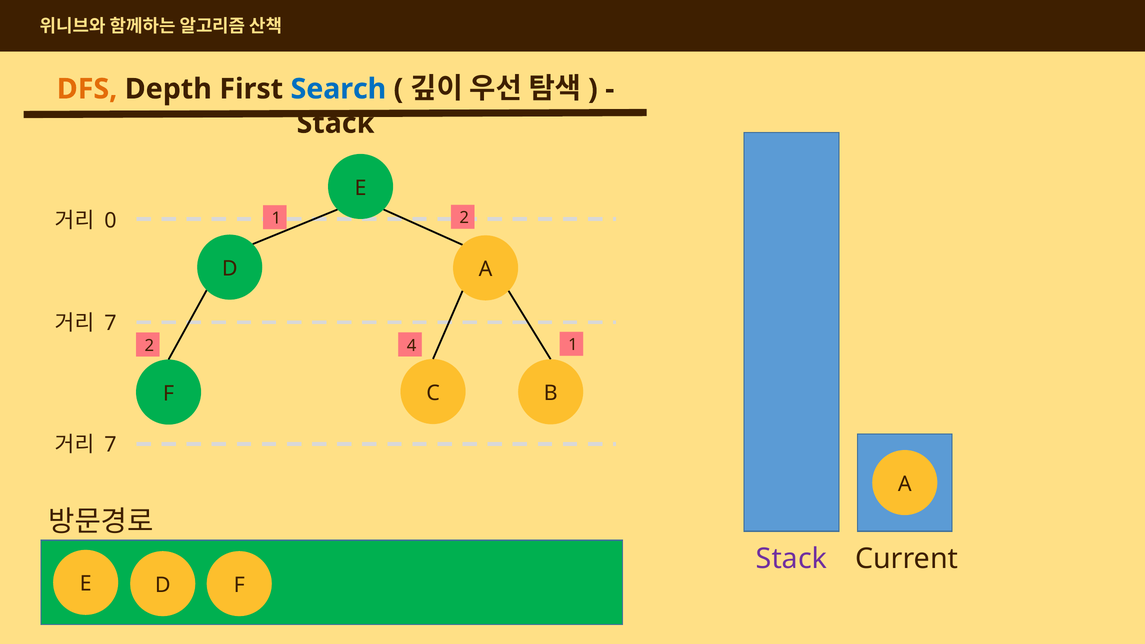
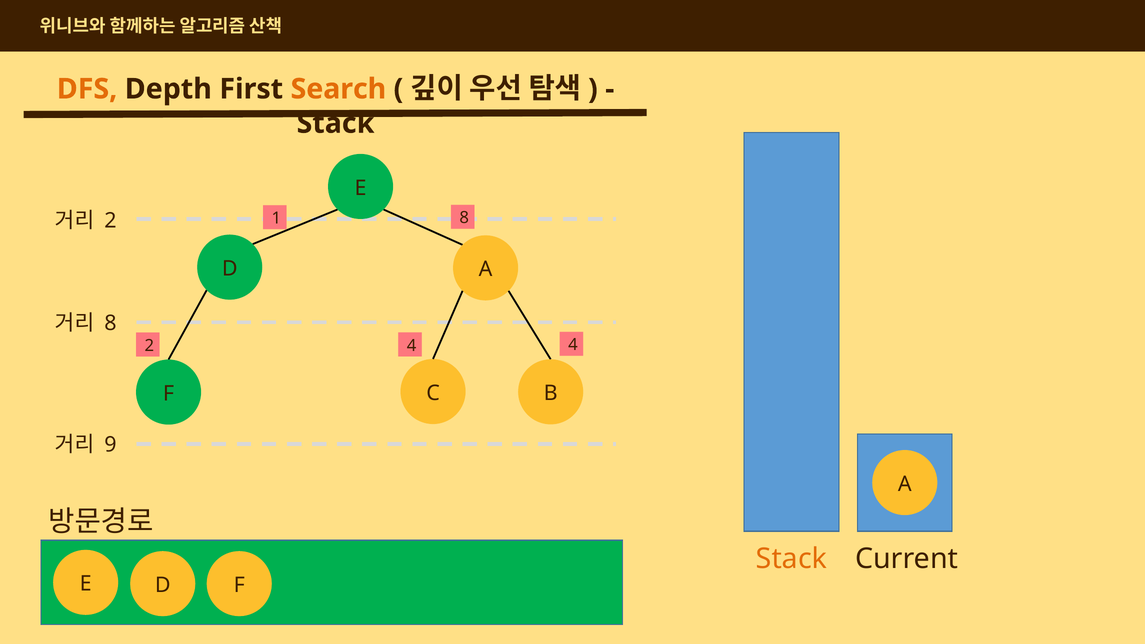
Search colour: blue -> orange
0 at (110, 221): 0 -> 2
1 2: 2 -> 8
7 at (110, 323): 7 -> 8
4 1: 1 -> 4
7 at (110, 445): 7 -> 9
Stack at (792, 559) colour: purple -> orange
